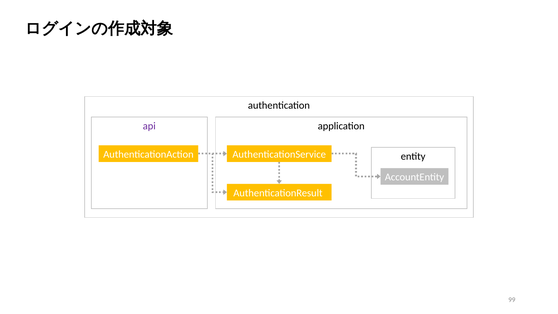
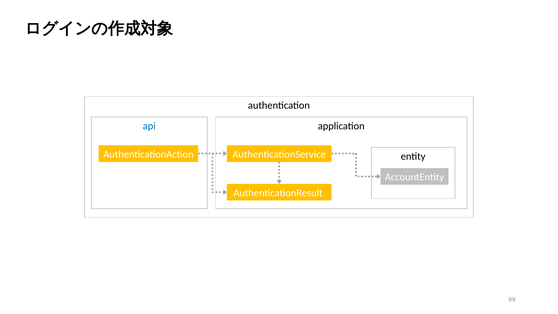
api colour: purple -> blue
